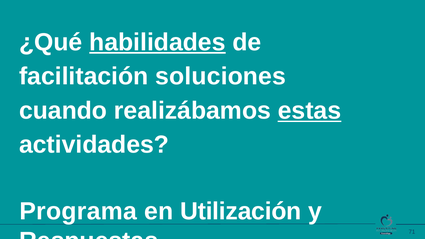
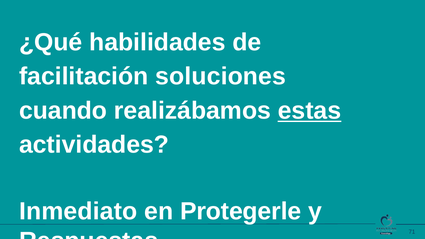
habilidades underline: present -> none
Programa: Programa -> Inmediato
Utilización: Utilización -> Protegerle
